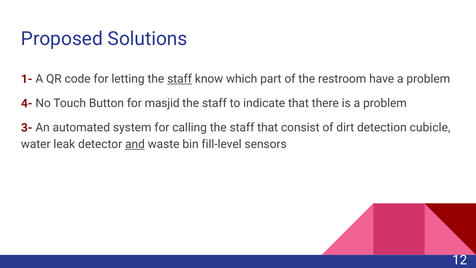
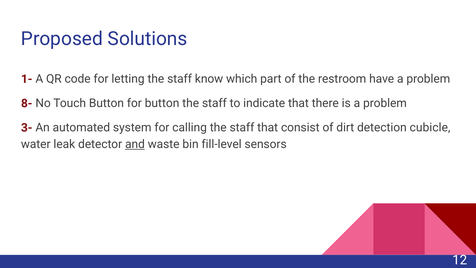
staff at (180, 79) underline: present -> none
4-: 4- -> 8-
for masjid: masjid -> button
